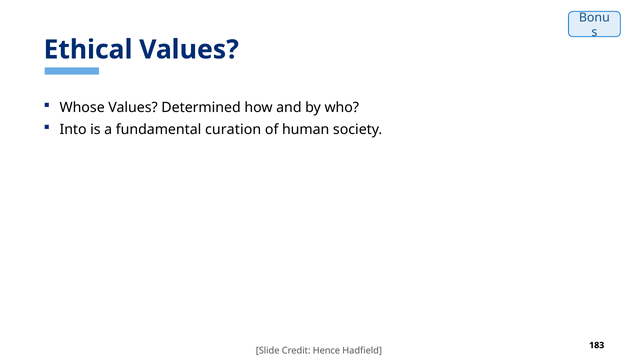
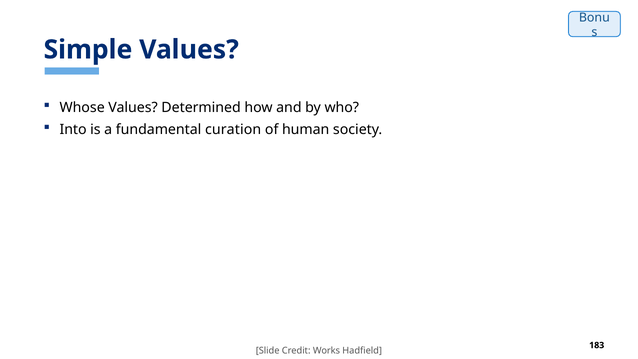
Ethical: Ethical -> Simple
Hence: Hence -> Works
